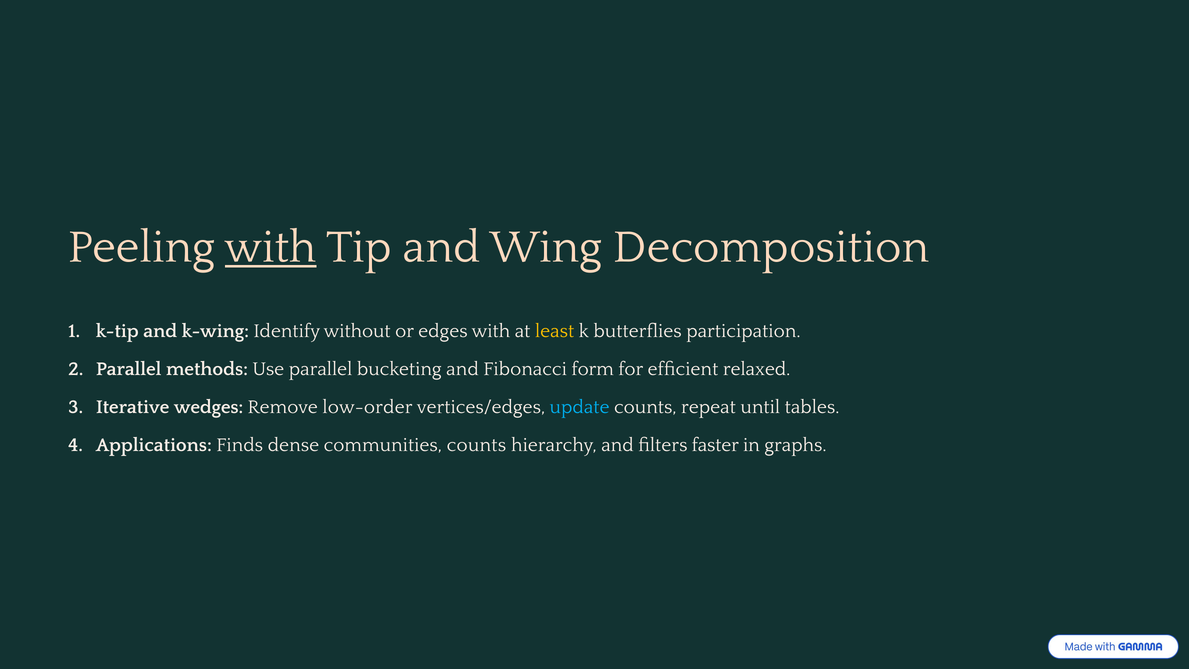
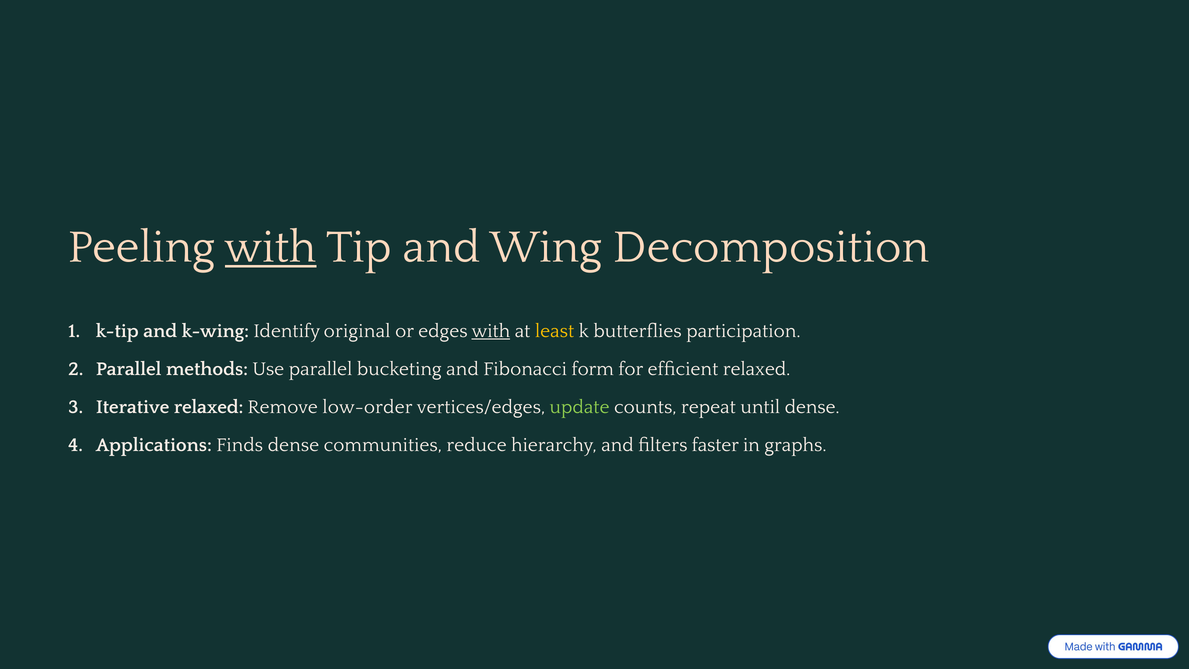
without: without -> original
with at (491, 331) underline: none -> present
Iterative wedges: wedges -> relaxed
update colour: light blue -> light green
until tables: tables -> dense
communities counts: counts -> reduce
